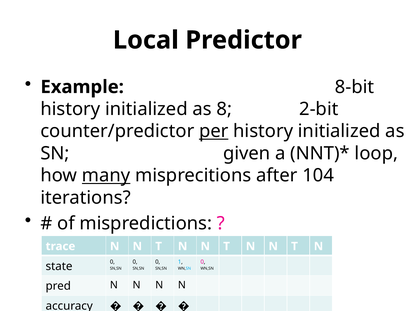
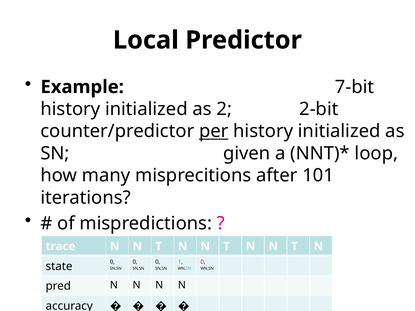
8-bit: 8-bit -> 7-bit
8: 8 -> 2
many underline: present -> none
104: 104 -> 101
